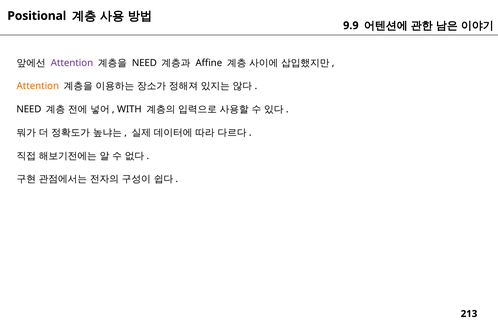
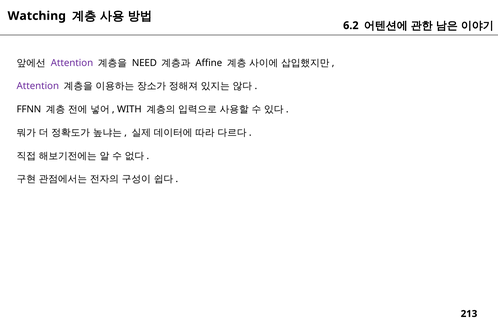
Positional: Positional -> Watching
9.9: 9.9 -> 6.2
Attention at (38, 86) colour: orange -> purple
NEED at (29, 109): NEED -> FFNN
